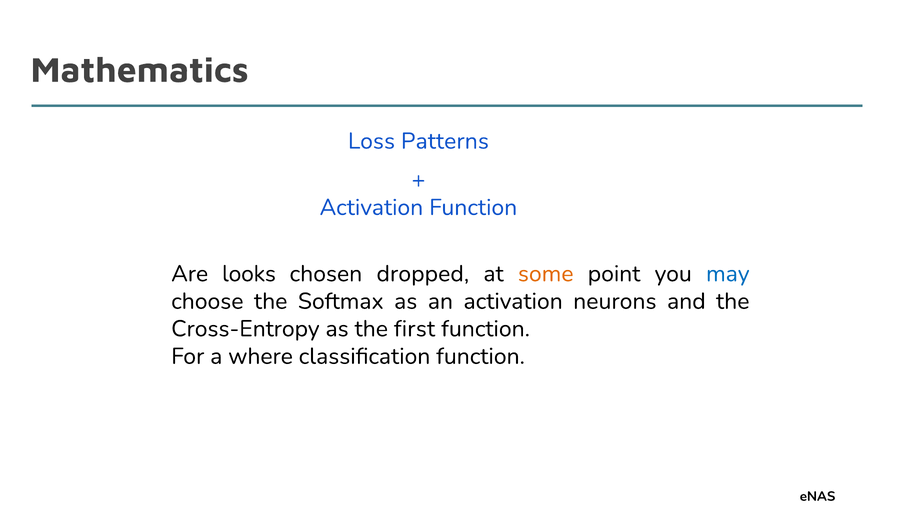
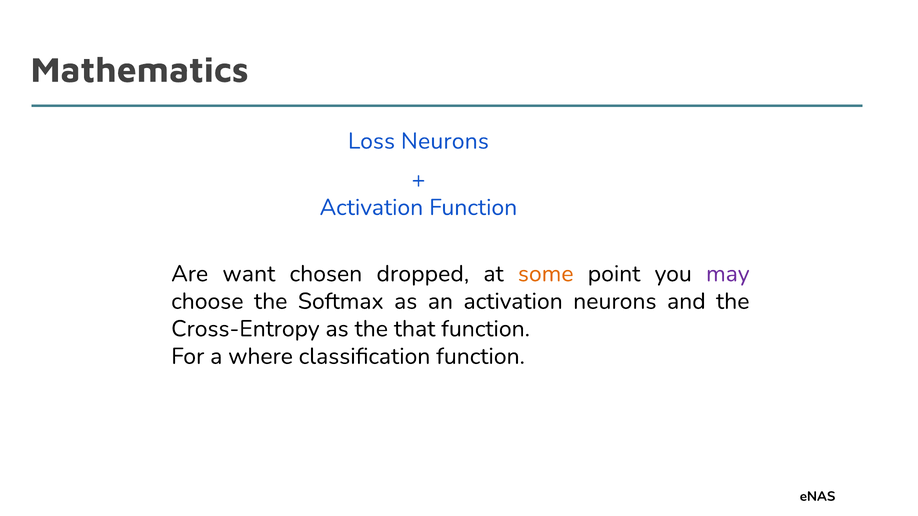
Loss Patterns: Patterns -> Neurons
looks: looks -> want
may colour: blue -> purple
first: first -> that
